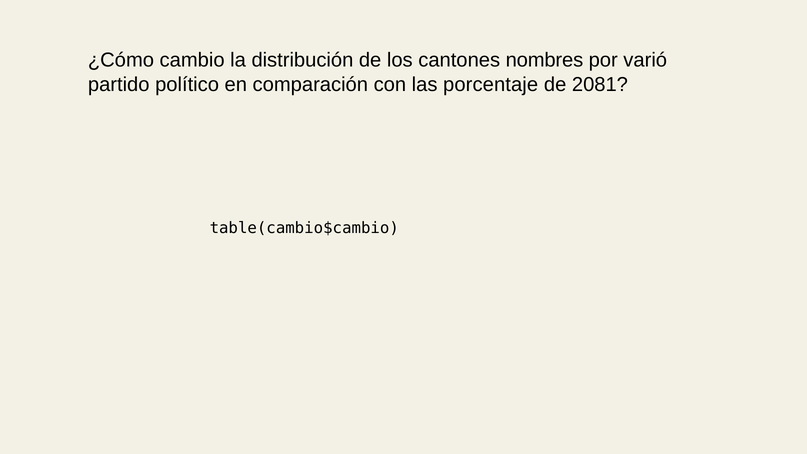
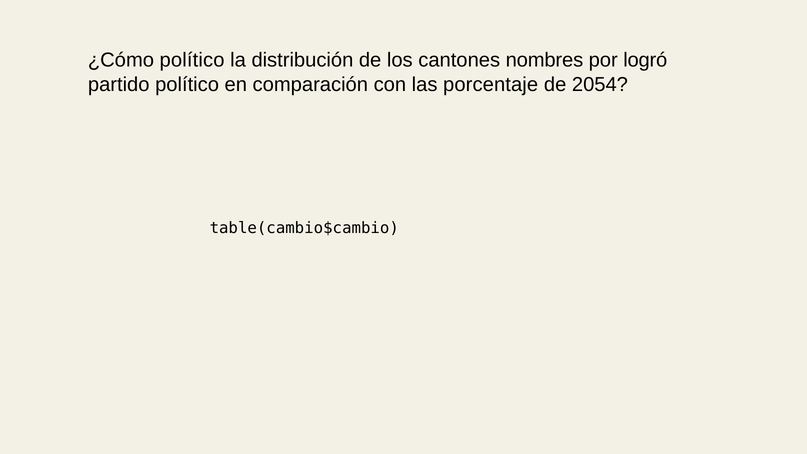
¿Cómo cambio: cambio -> político
varió: varió -> logró
2081: 2081 -> 2054
